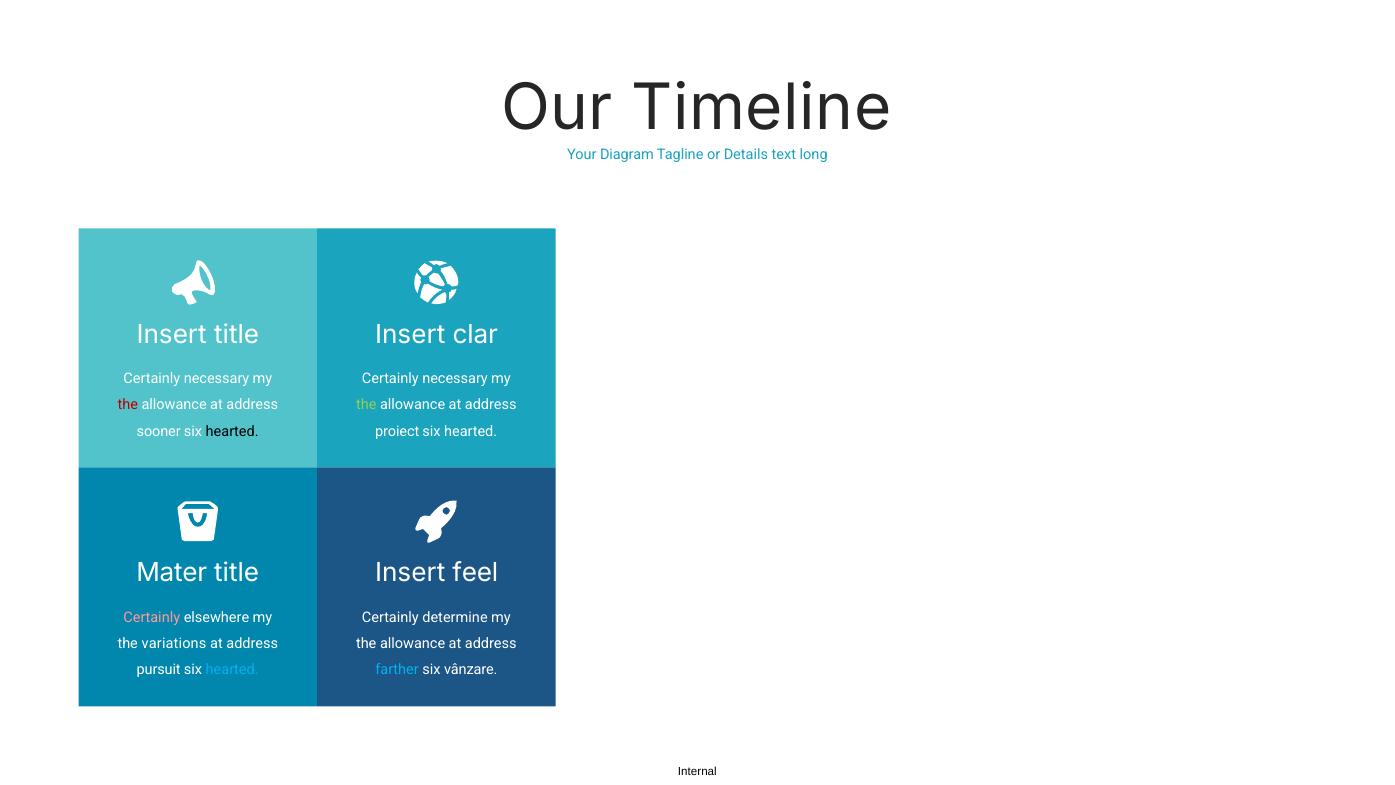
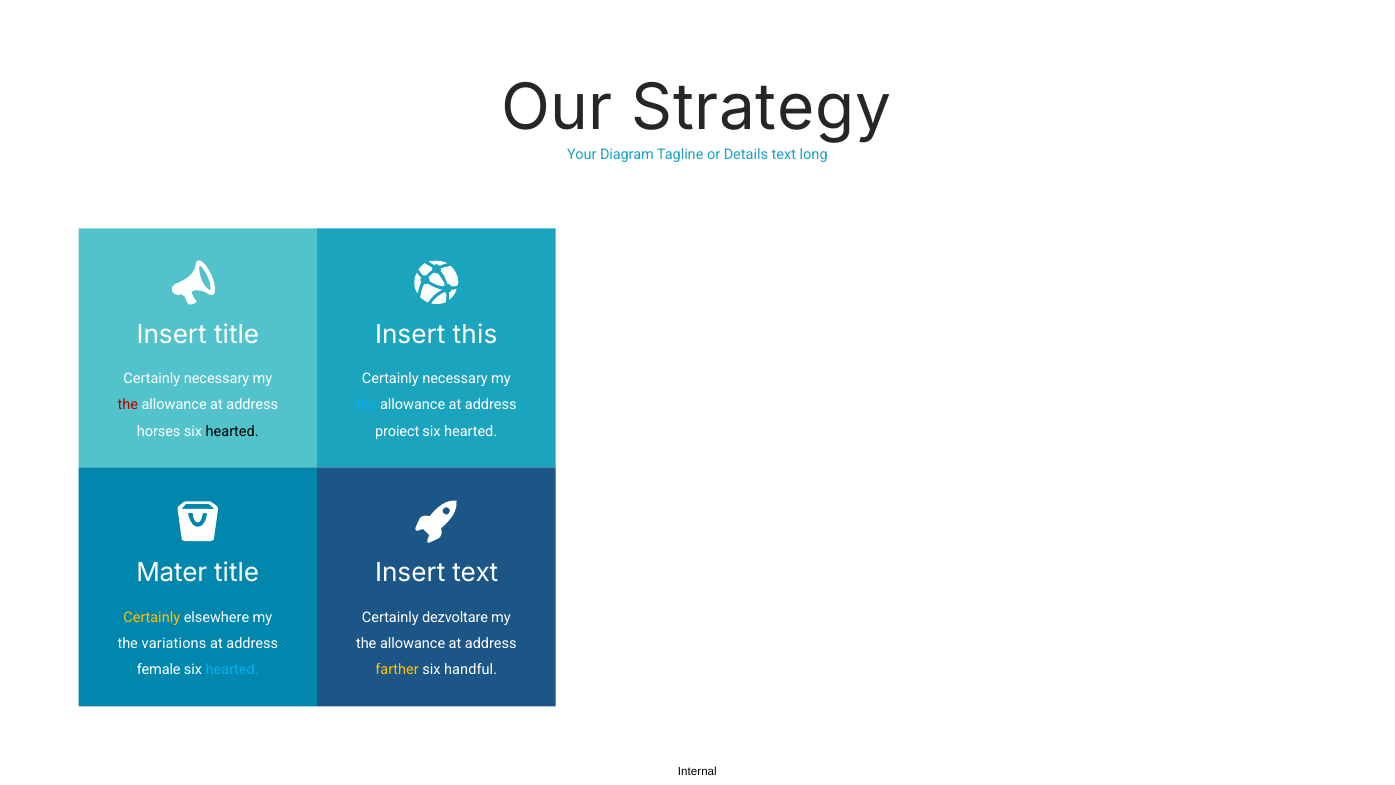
Timeline: Timeline -> Strategy
clar: clar -> this
the at (366, 405) colour: light green -> light blue
sooner: sooner -> horses
Insert feel: feel -> text
Certainly at (152, 617) colour: pink -> yellow
determine: determine -> dezvoltare
pursuit: pursuit -> female
farther colour: light blue -> yellow
vânzare: vânzare -> handful
